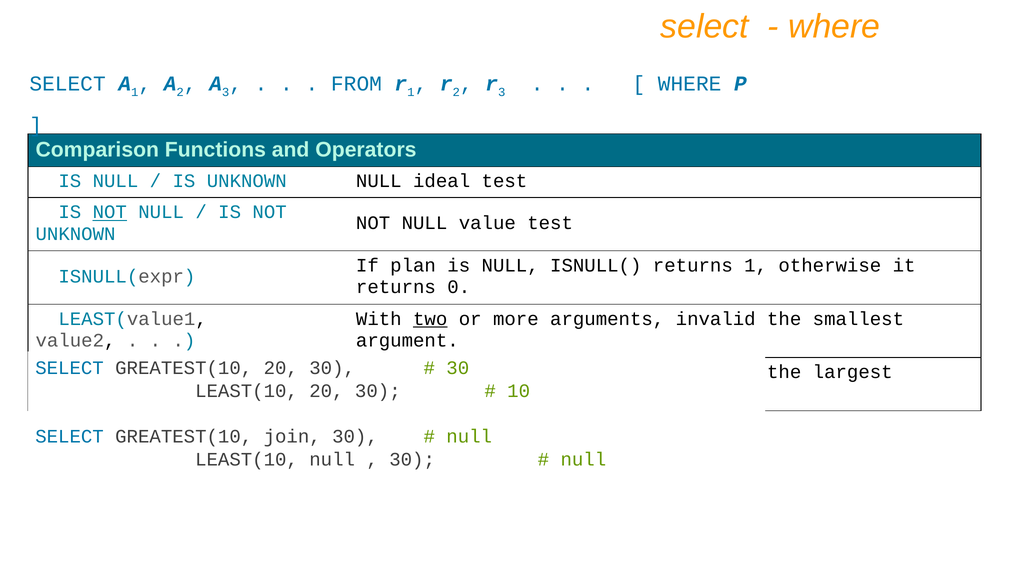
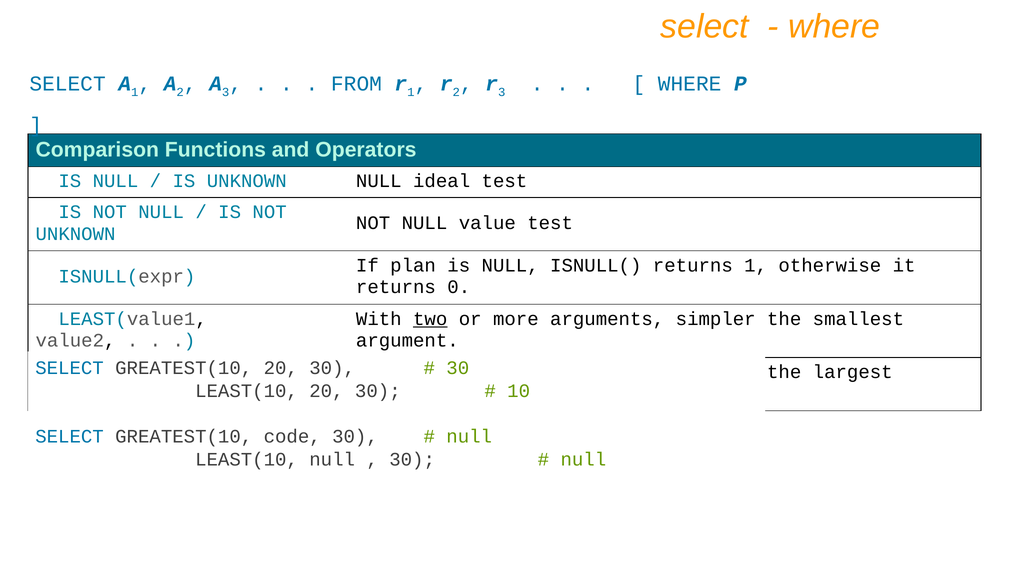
NOT at (110, 212) underline: present -> none
invalid: invalid -> simpler
join: join -> code
